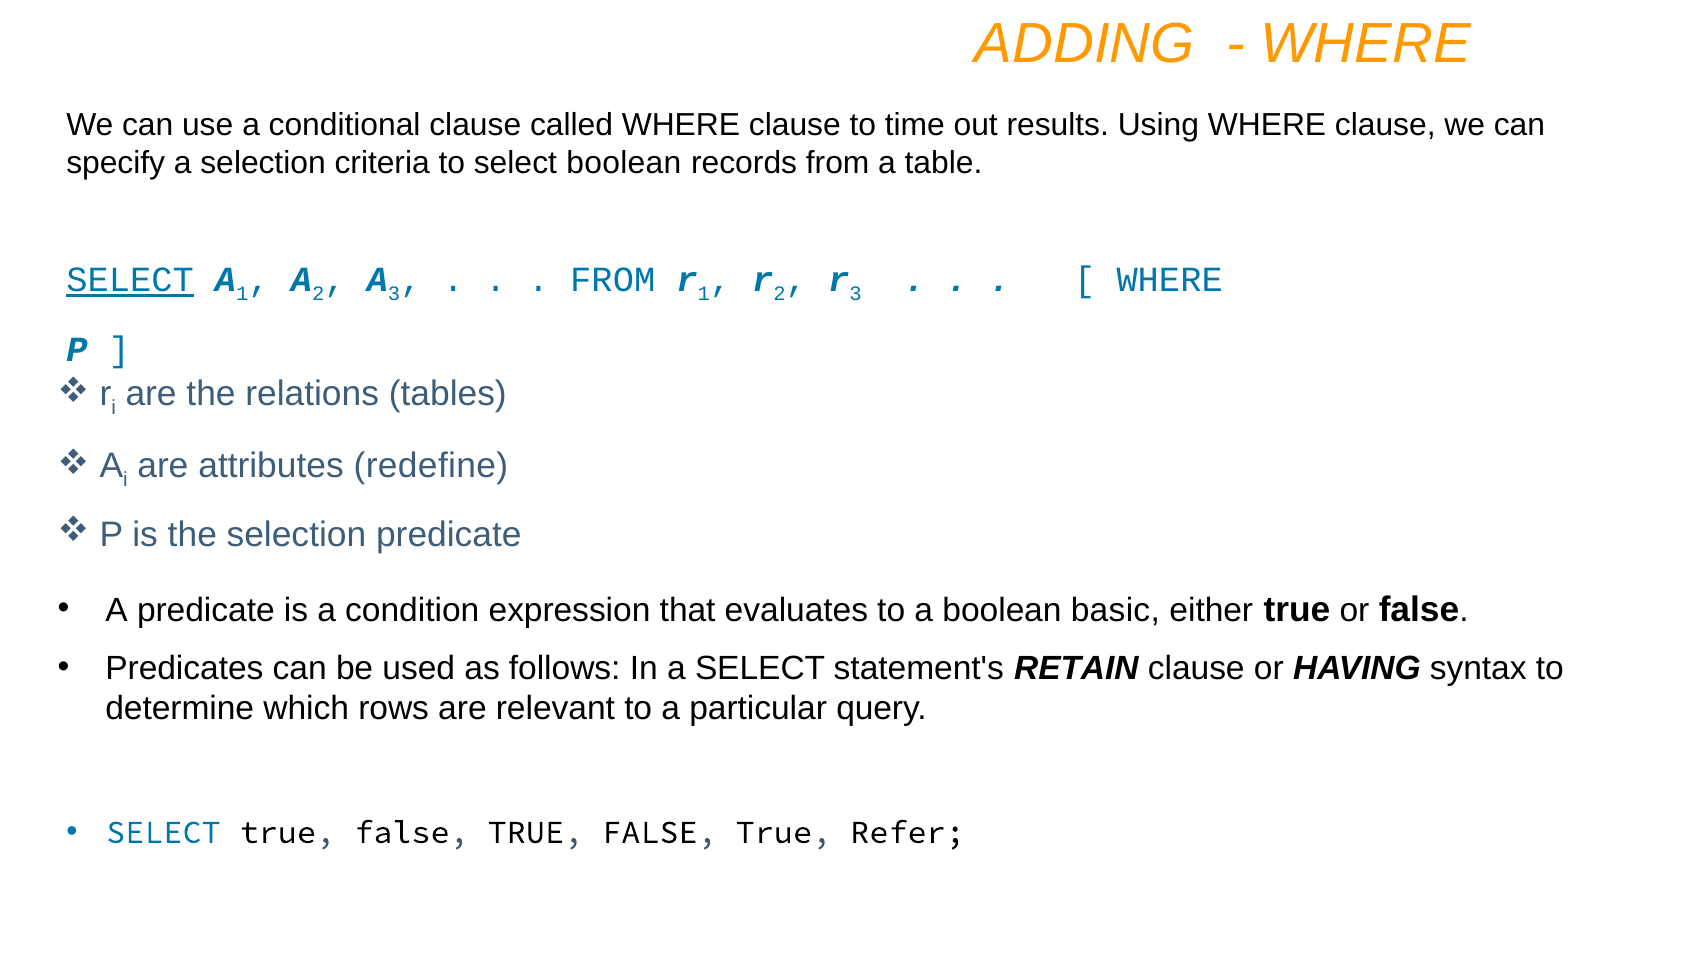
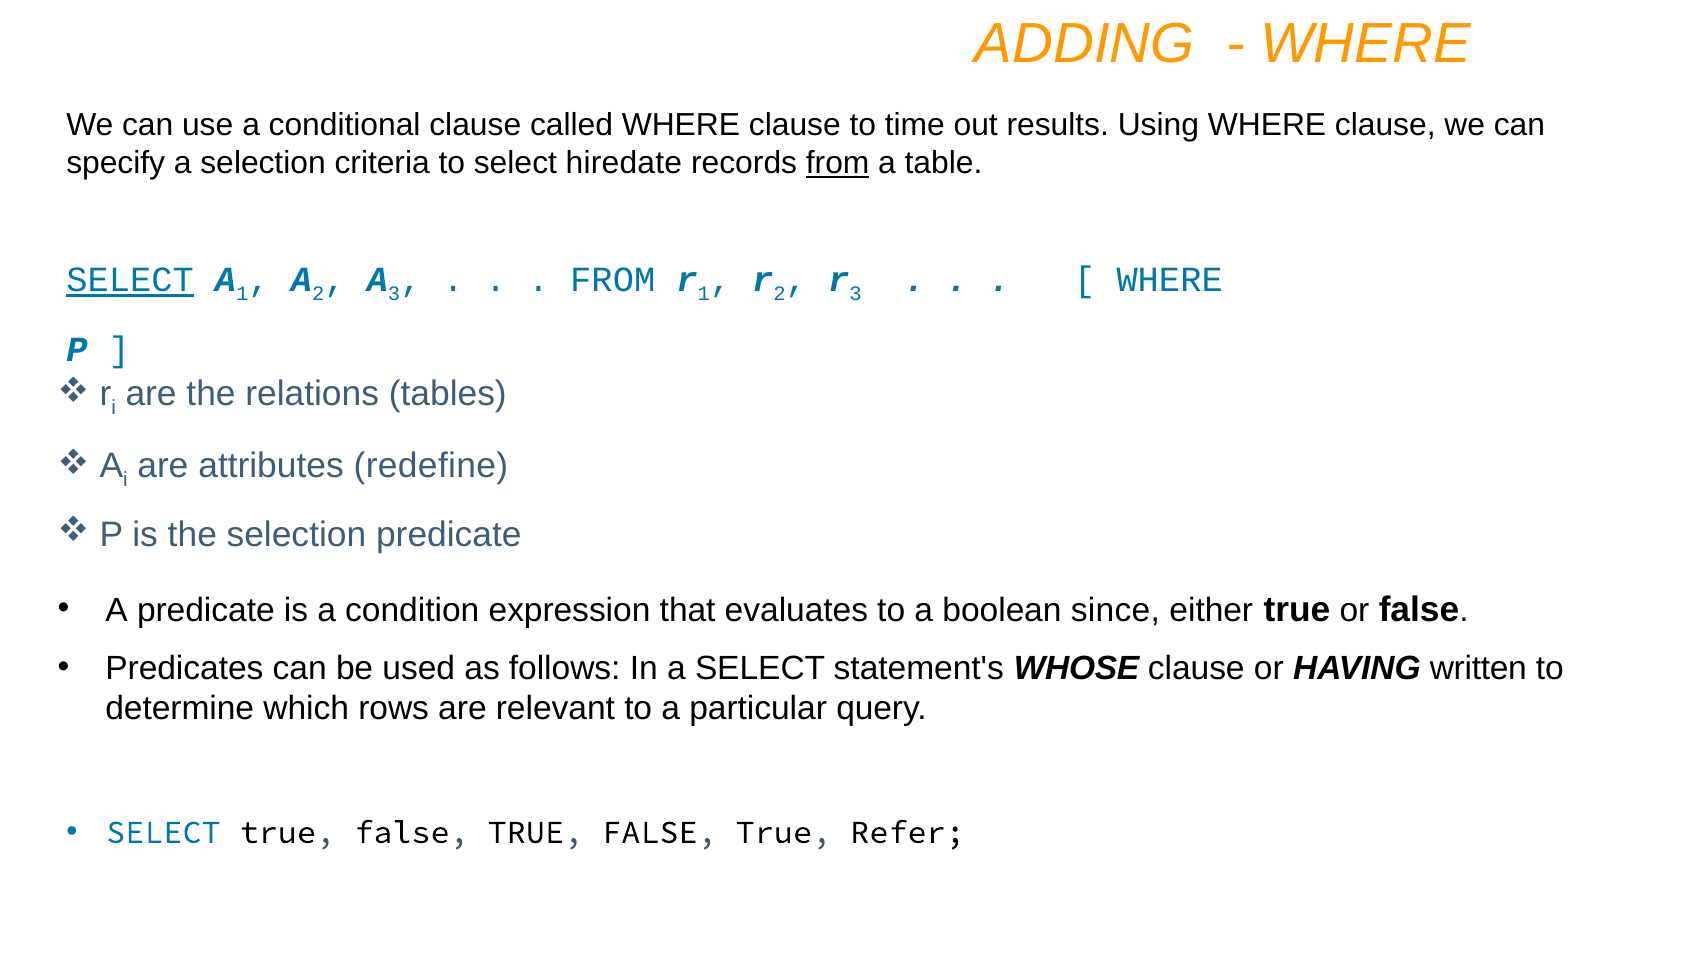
select boolean: boolean -> hiredate
from at (838, 163) underline: none -> present
basic: basic -> since
RETAIN: RETAIN -> WHOSE
syntax: syntax -> written
